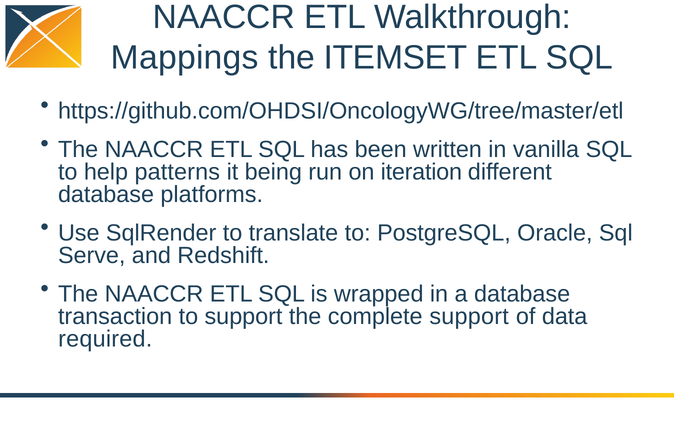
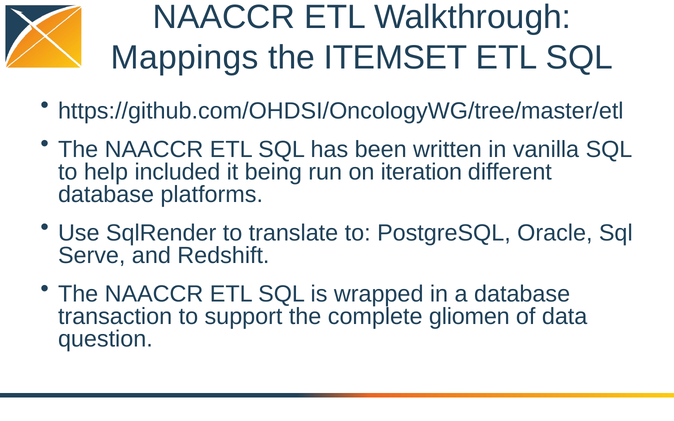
patterns: patterns -> included
complete support: support -> gliomen
required: required -> question
